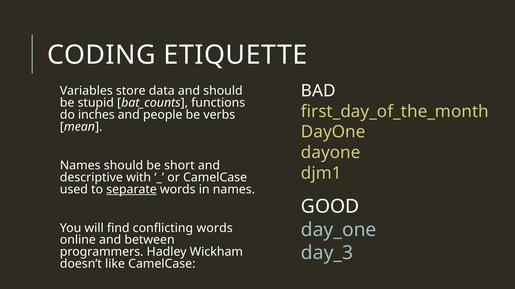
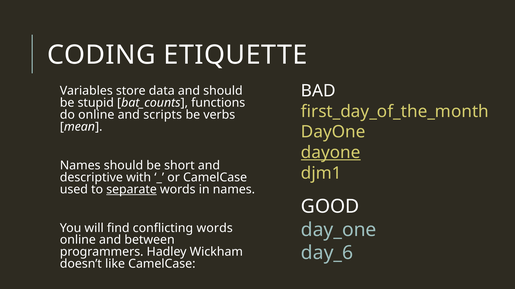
do inches: inches -> online
people: people -> scripts
dayone at (331, 153) underline: none -> present
day_3: day_3 -> day_6
